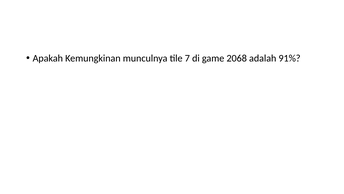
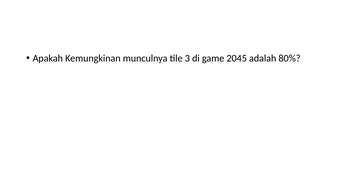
7: 7 -> 3
2068: 2068 -> 2045
91%: 91% -> 80%
